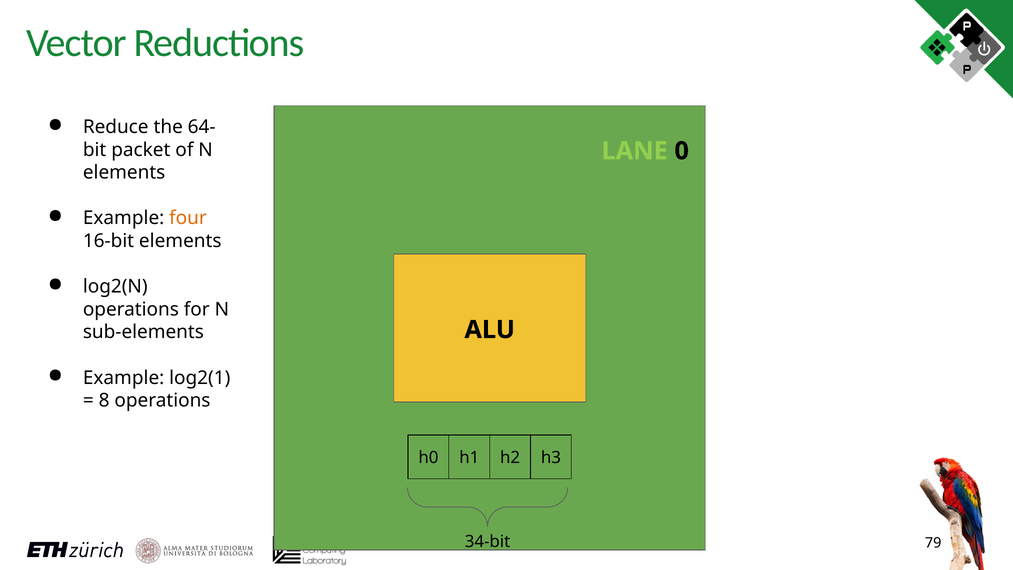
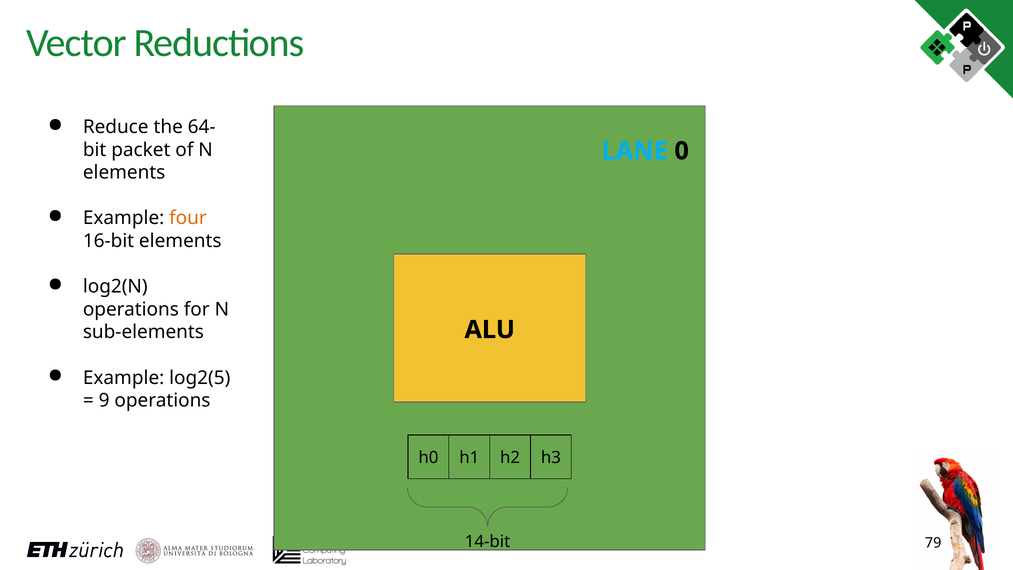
LANE colour: light green -> light blue
log2(1: log2(1 -> log2(5
8: 8 -> 9
34-bit: 34-bit -> 14-bit
